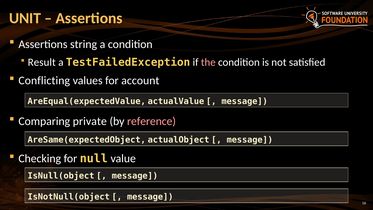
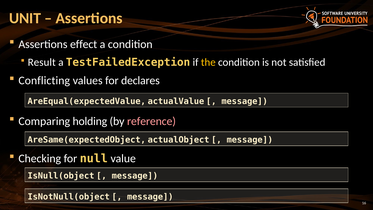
string: string -> effect
the colour: pink -> yellow
account: account -> declares
private: private -> holding
